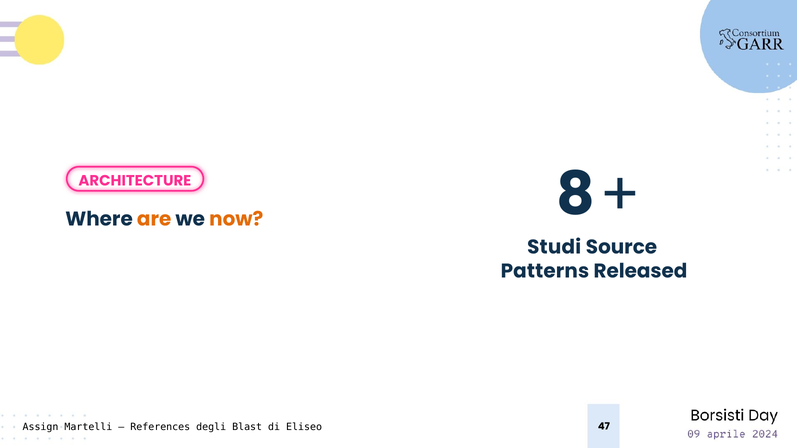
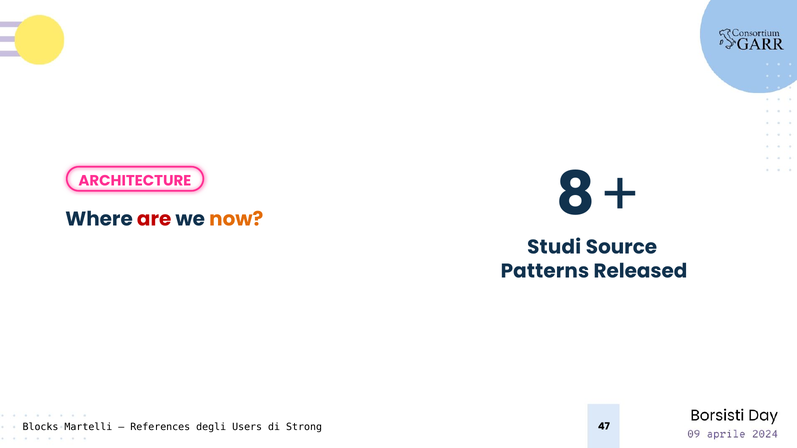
are colour: orange -> red
Assign: Assign -> Blocks
Blast: Blast -> Users
Eliseo: Eliseo -> Strong
